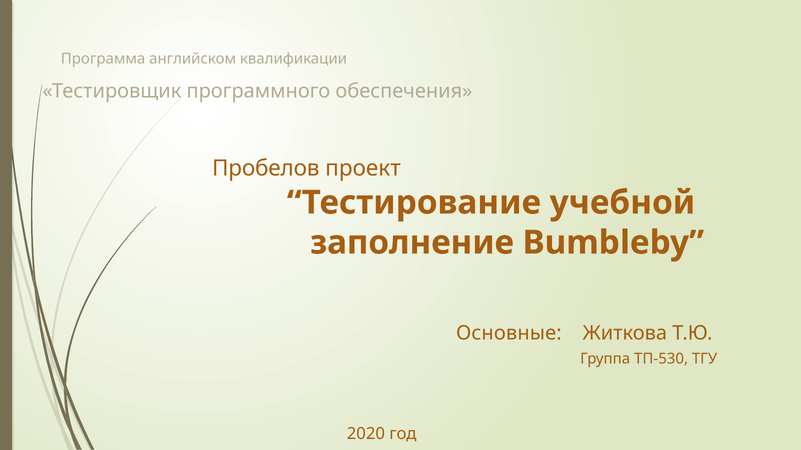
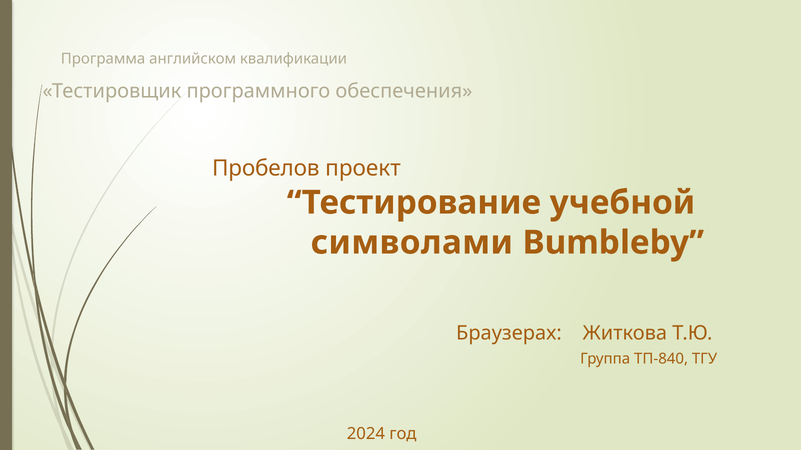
заполнение: заполнение -> символами
Основные: Основные -> Браузерах
ТП-530: ТП-530 -> ТП-840
2020: 2020 -> 2024
